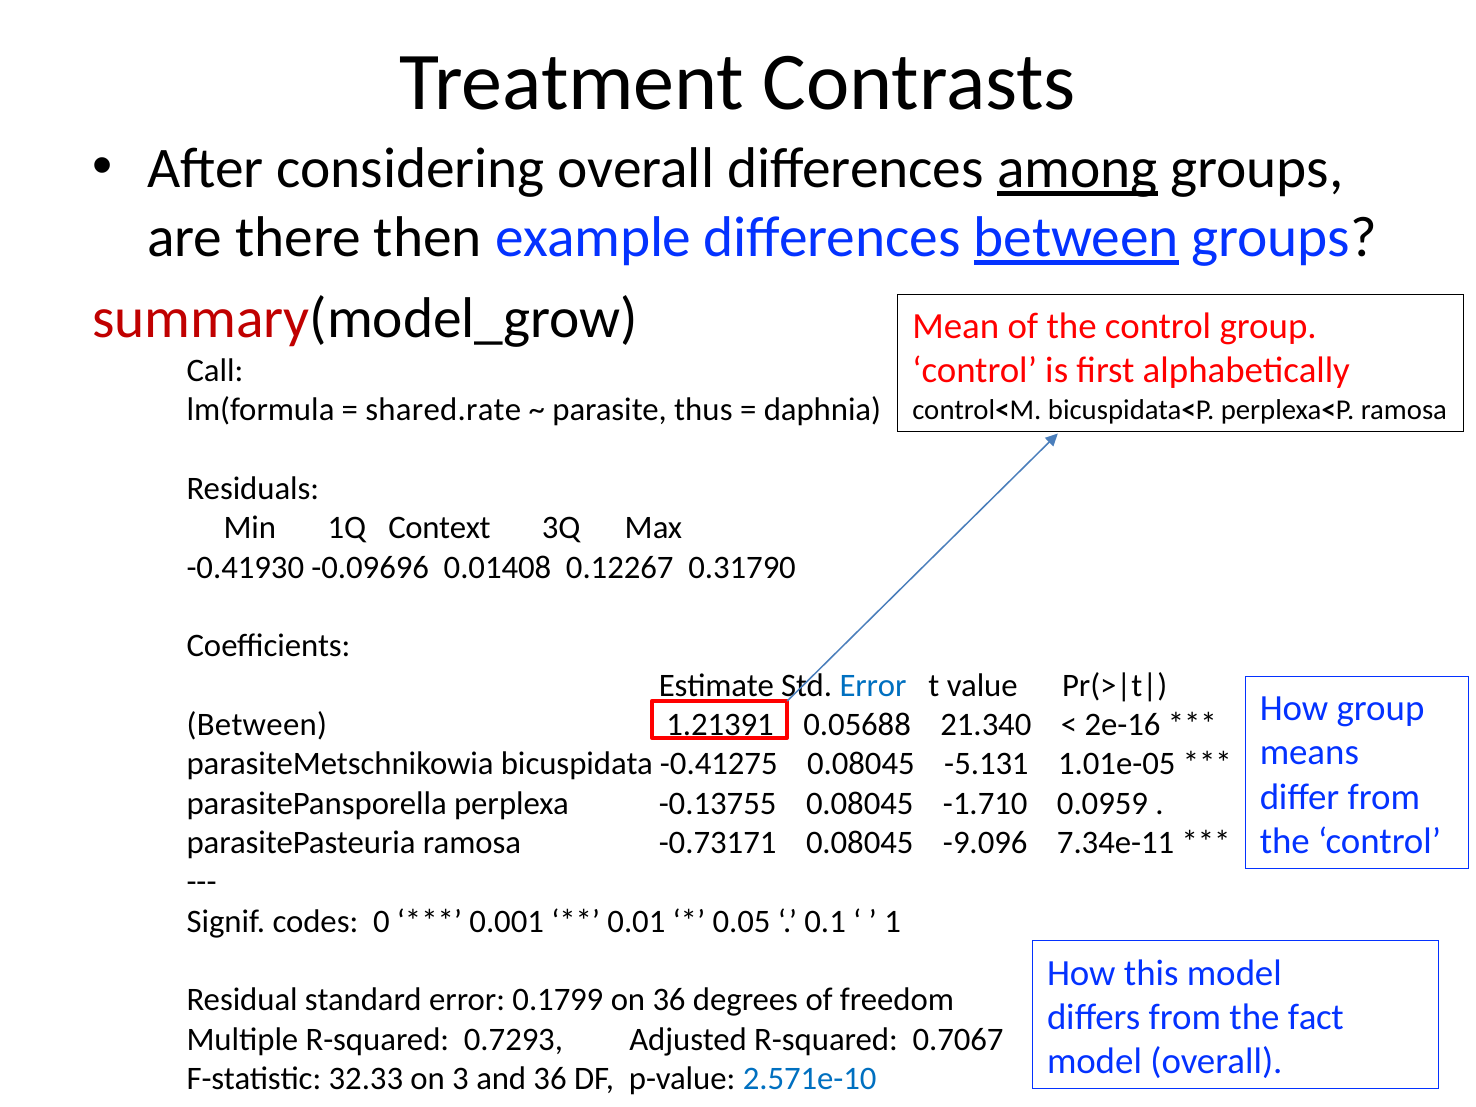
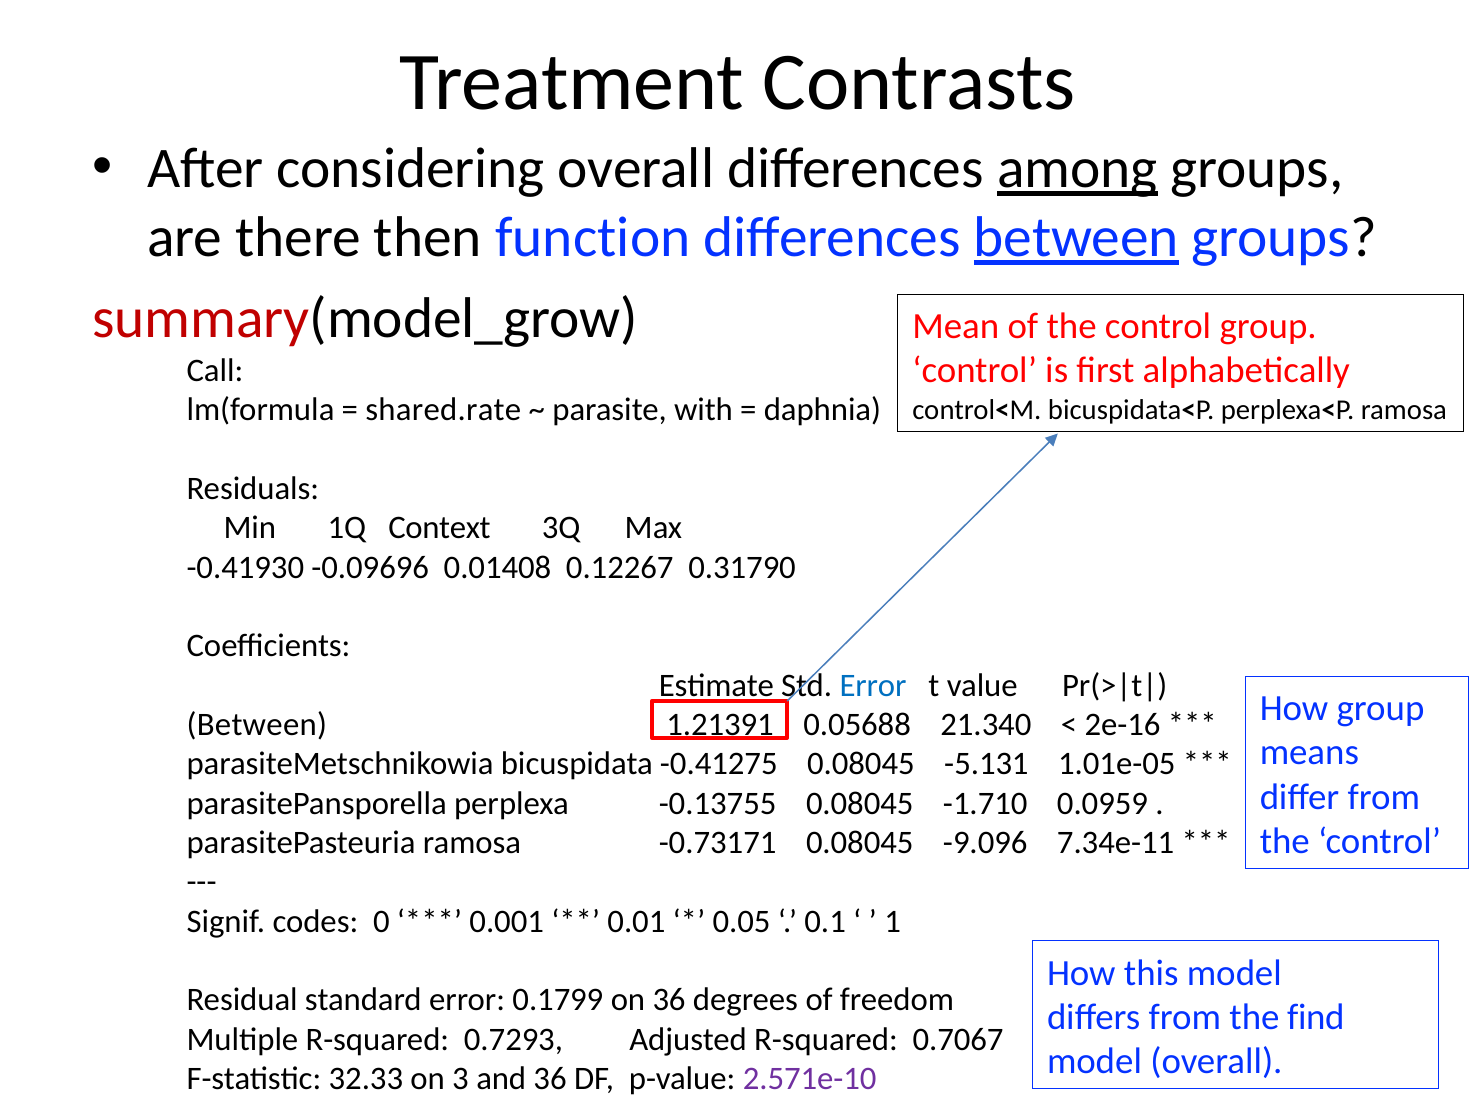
example: example -> function
thus: thus -> with
fact: fact -> find
2.571e-10 colour: blue -> purple
